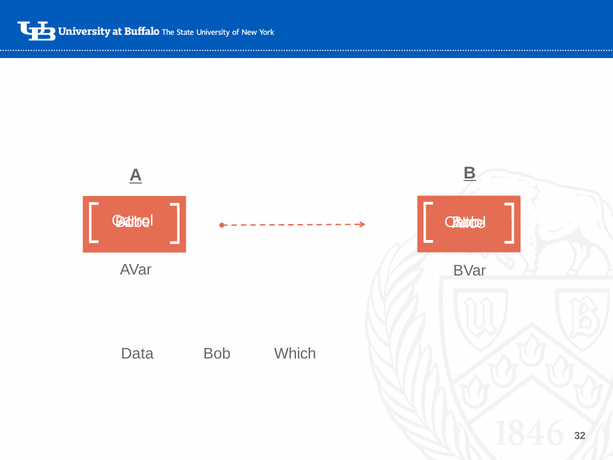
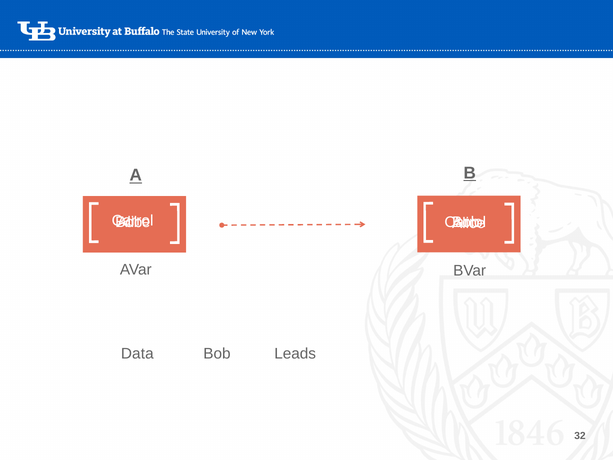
Which: Which -> Leads
